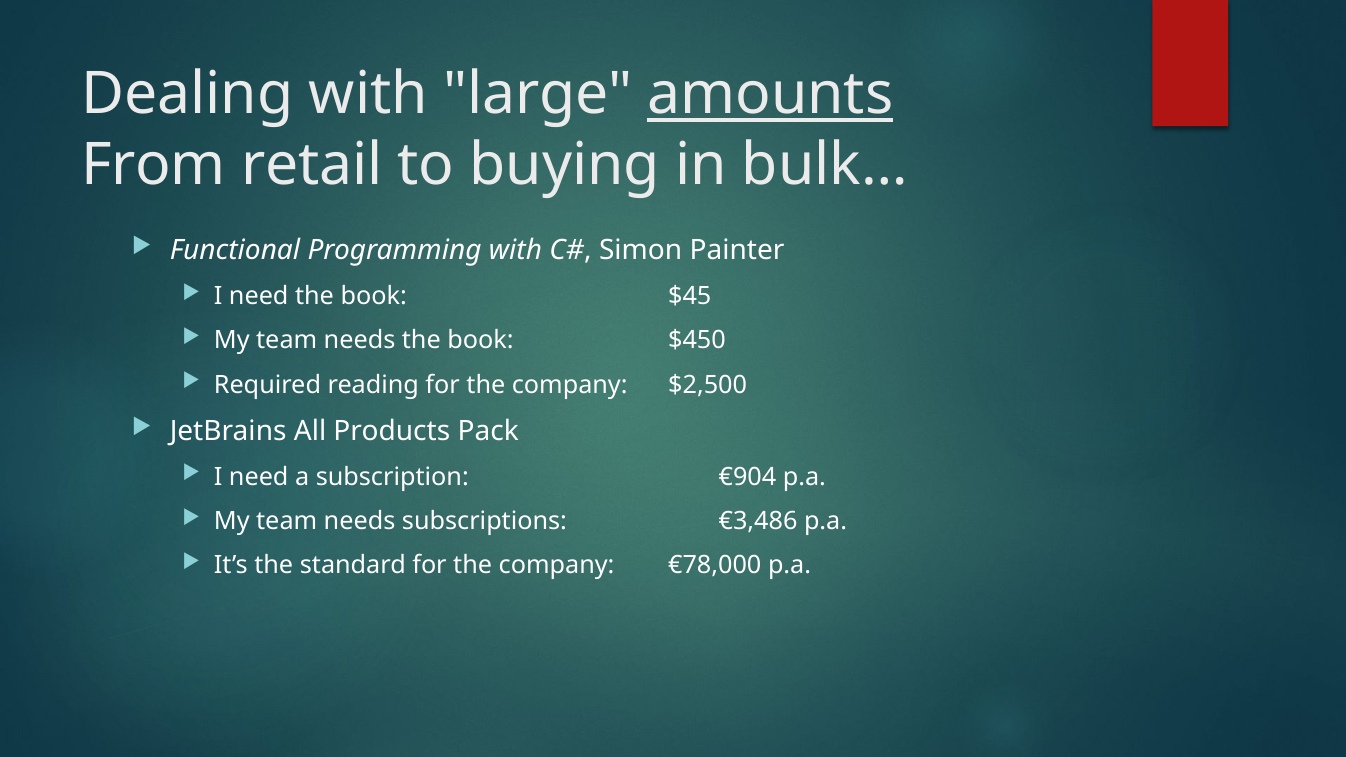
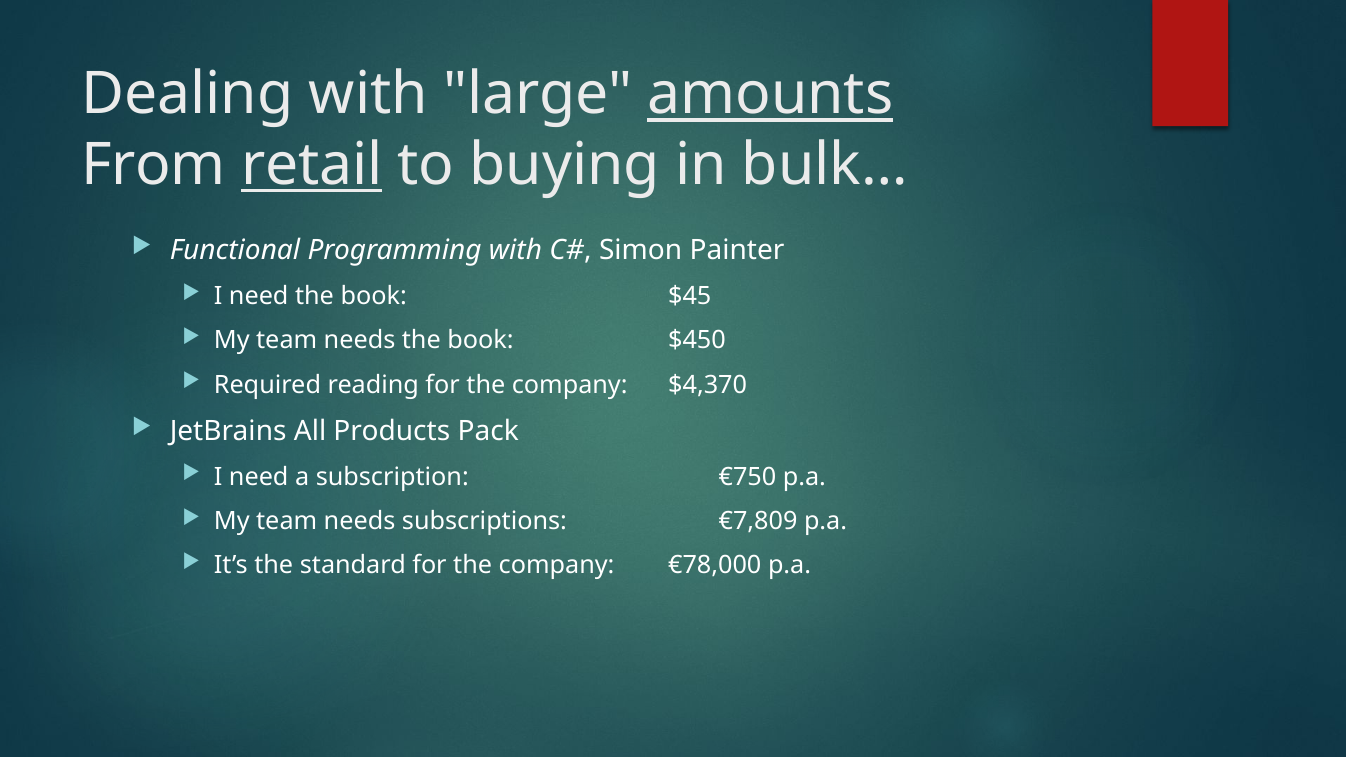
retail underline: none -> present
$2,500: $2,500 -> $4,370
€904: €904 -> €750
€3,486: €3,486 -> €7,809
